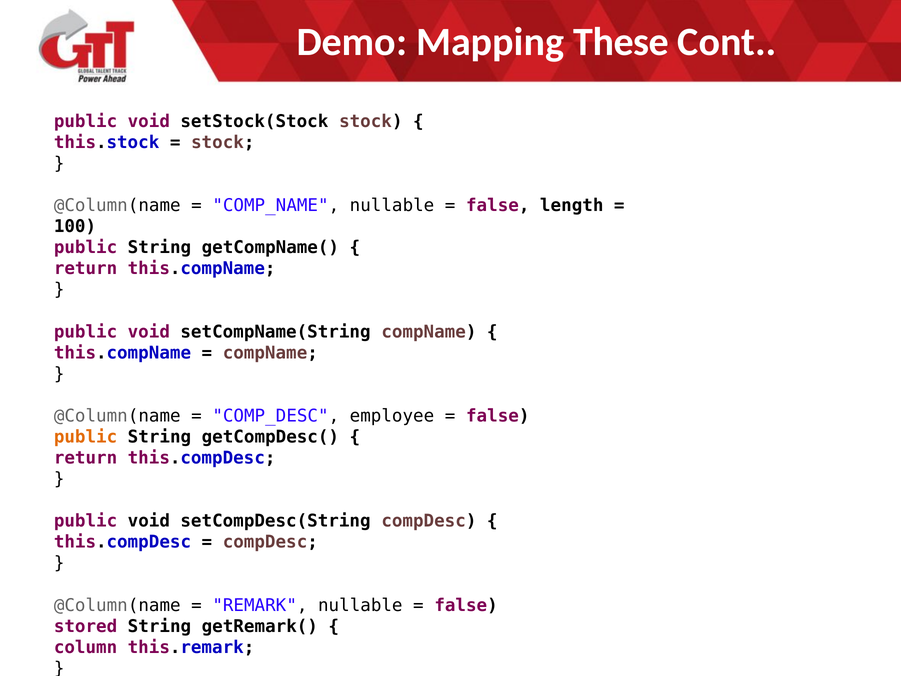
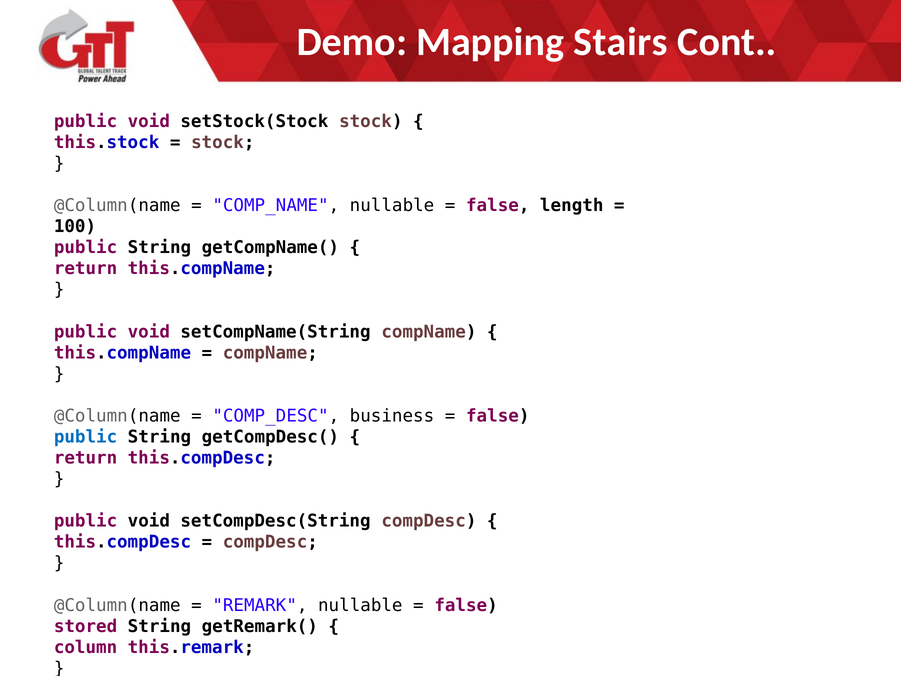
These: These -> Stairs
employee: employee -> business
public at (86, 437) colour: orange -> blue
